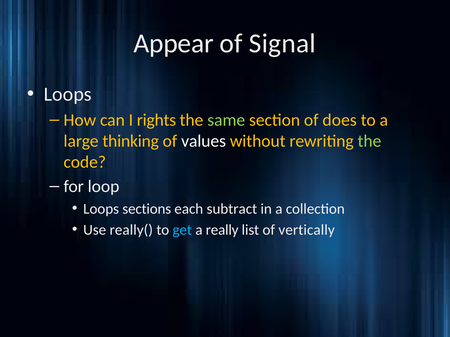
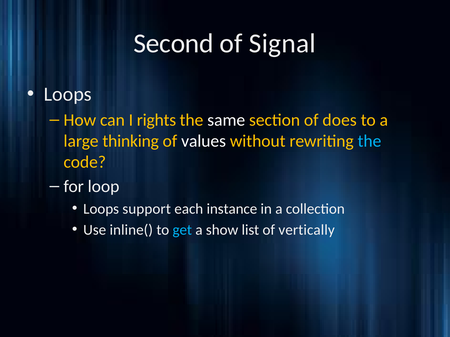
Appear: Appear -> Second
same colour: light green -> white
the at (369, 141) colour: light green -> light blue
sections: sections -> support
subtract: subtract -> instance
really(: really( -> inline(
really: really -> show
